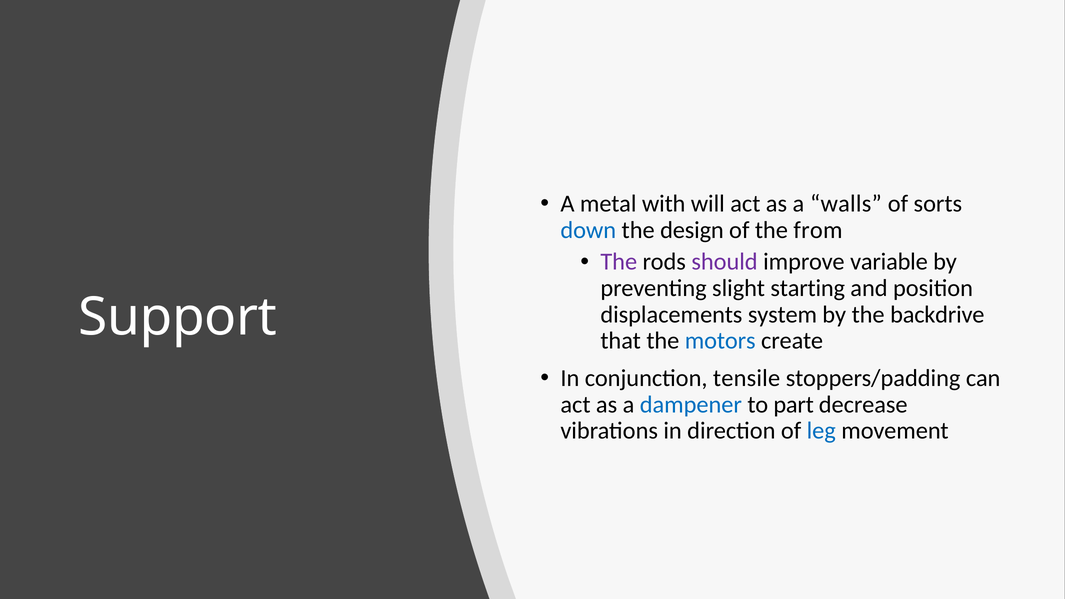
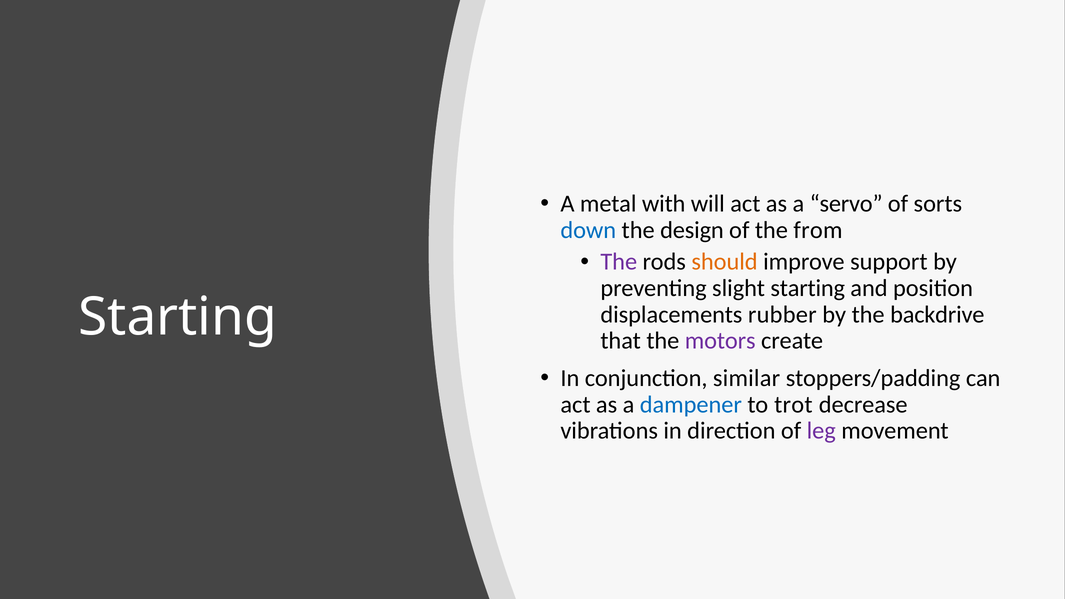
walls: walls -> servo
should colour: purple -> orange
variable: variable -> support
Support at (178, 317): Support -> Starting
system: system -> rubber
motors colour: blue -> purple
tensile: tensile -> similar
part: part -> trot
leg colour: blue -> purple
